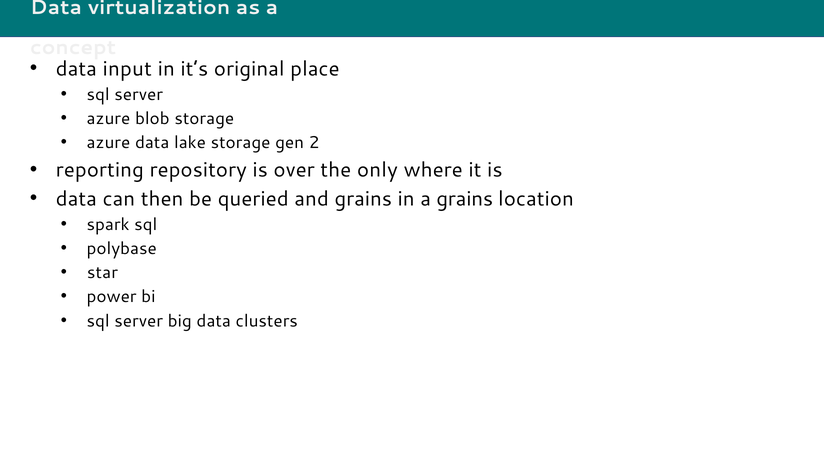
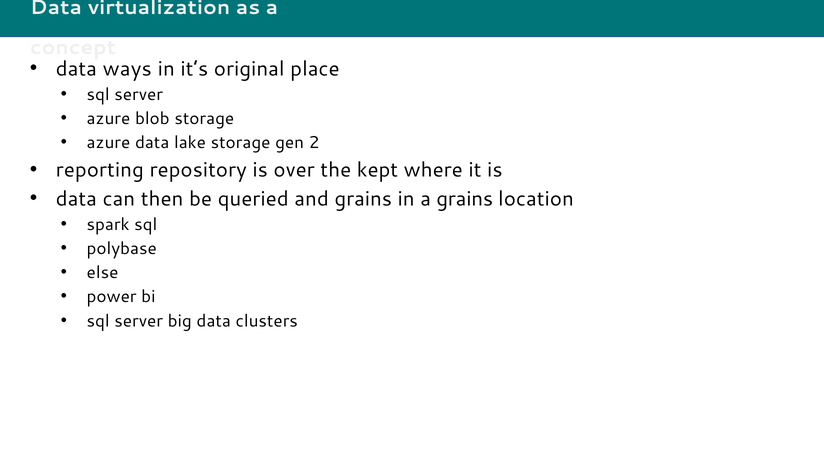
input: input -> ways
only: only -> kept
star: star -> else
